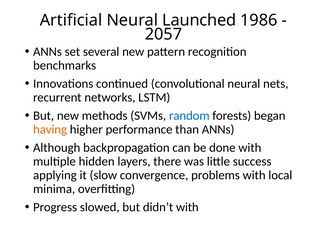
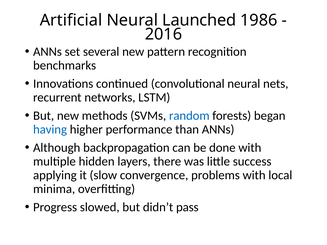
2057: 2057 -> 2016
having colour: orange -> blue
didn’t with: with -> pass
